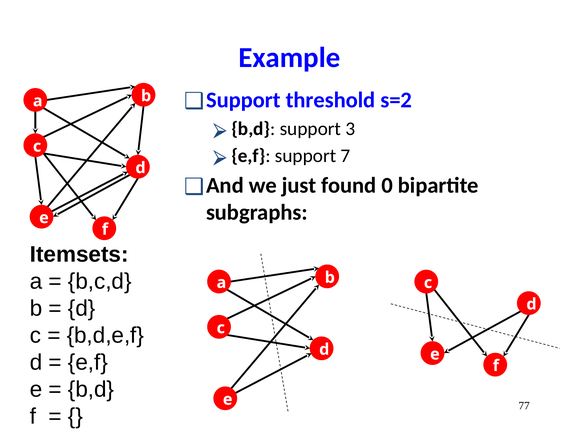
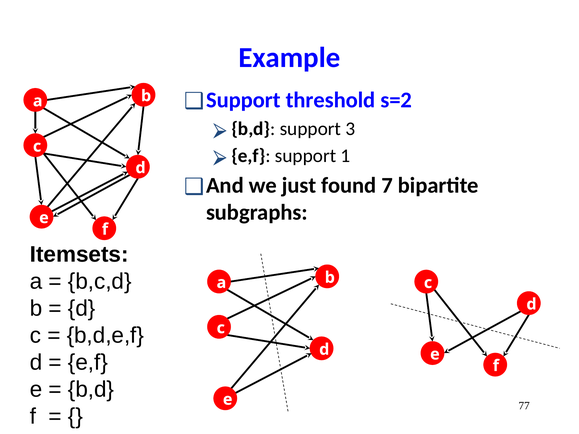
7: 7 -> 1
0: 0 -> 7
